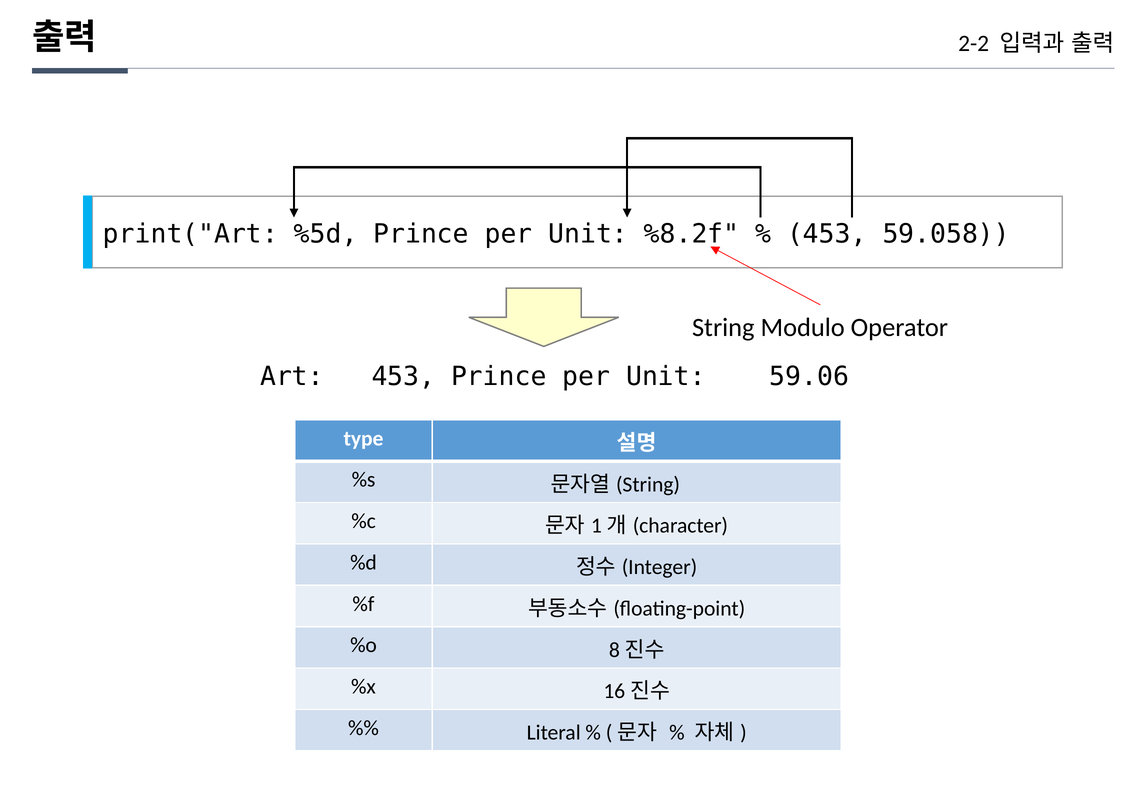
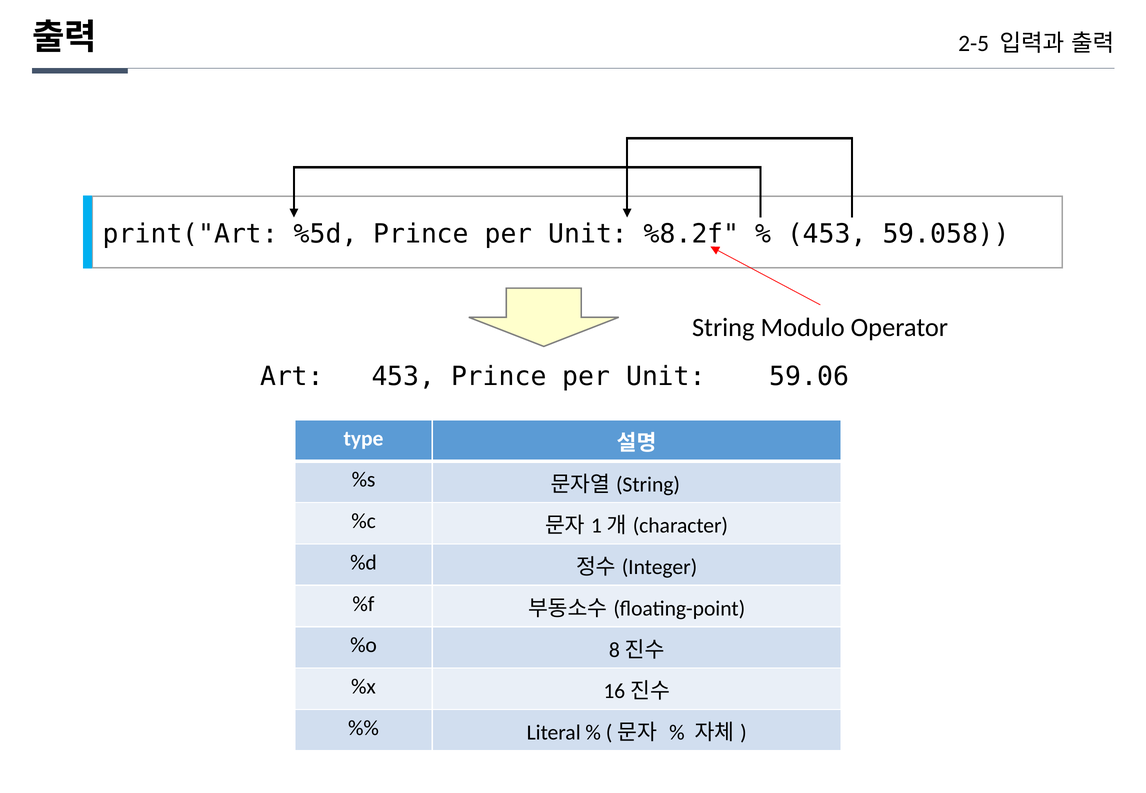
2-2: 2-2 -> 2-5
